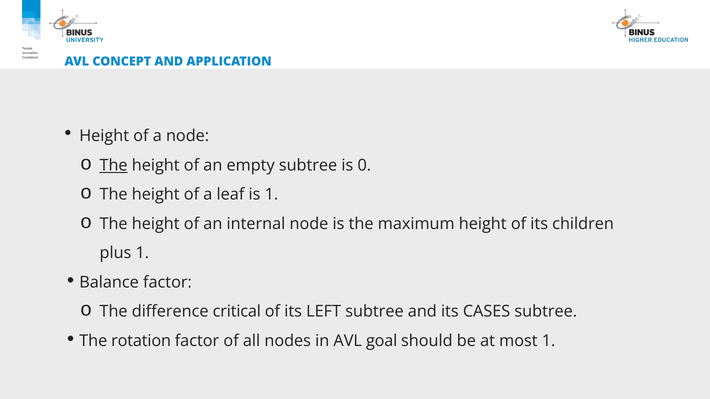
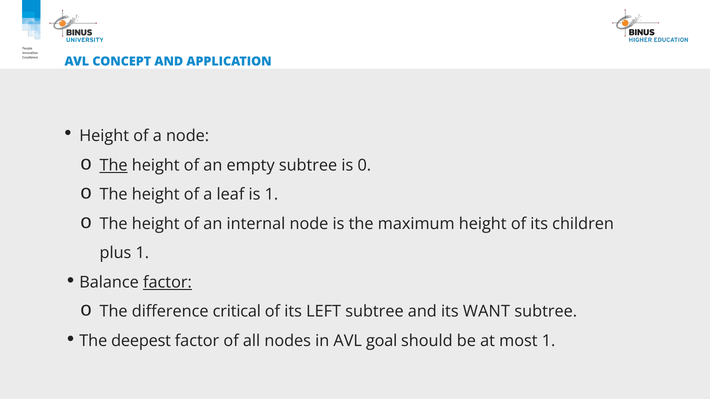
factor at (167, 283) underline: none -> present
CASES: CASES -> WANT
rotation: rotation -> deepest
